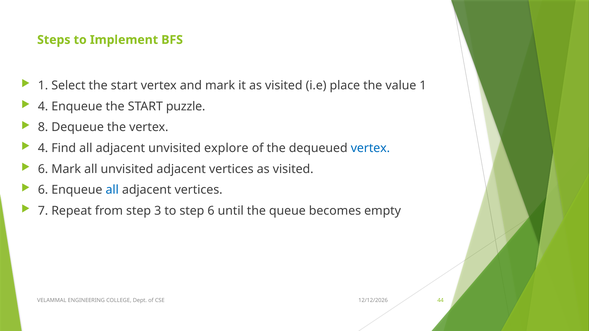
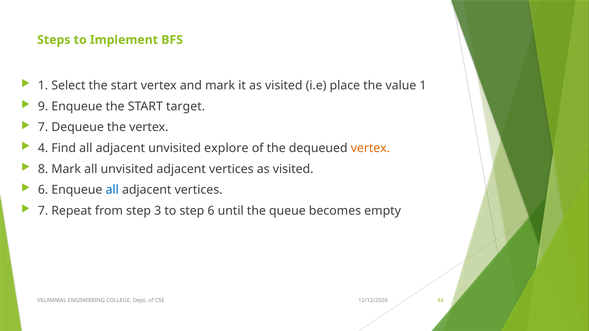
4 at (43, 107): 4 -> 9
puzzle: puzzle -> target
8 at (43, 127): 8 -> 7
vertex at (370, 148) colour: blue -> orange
6 at (43, 169): 6 -> 8
